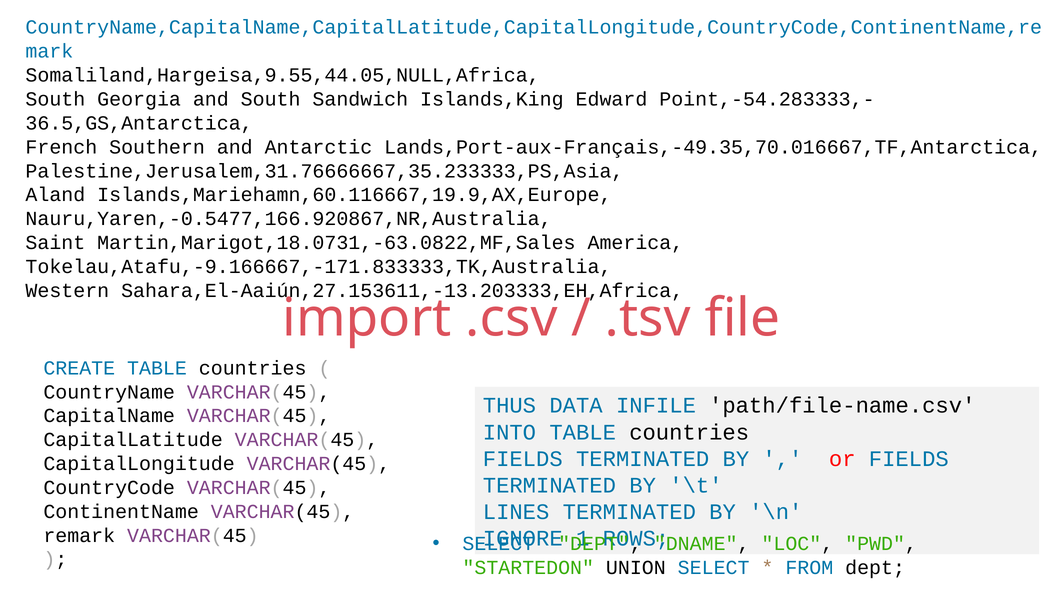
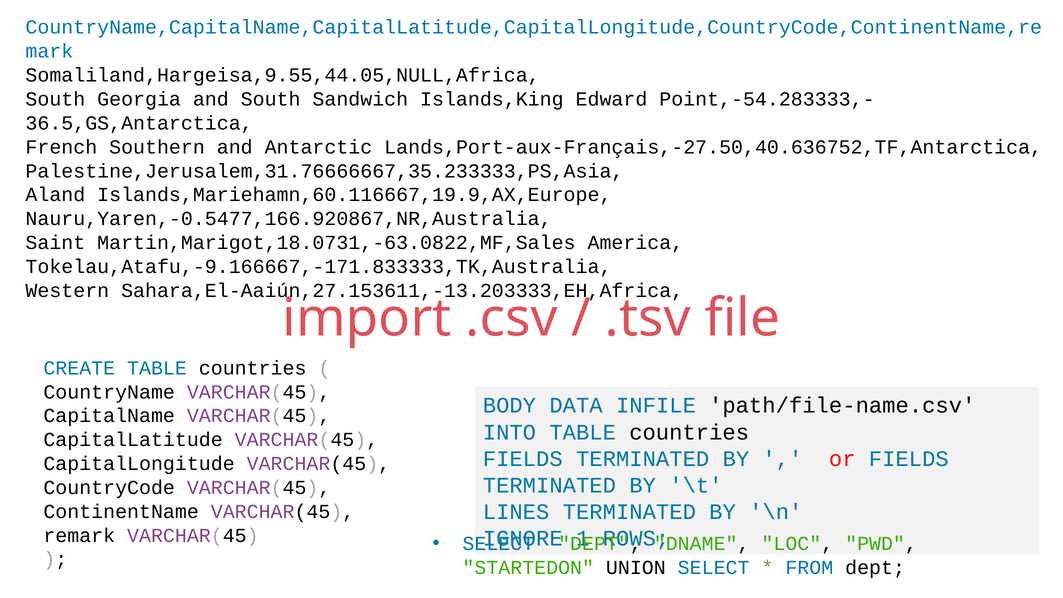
Lands,Port-aux-Français,-49.35,70.016667,TF,Antarctica: Lands,Port-aux-Français,-49.35,70.016667,TF,Antarctica -> Lands,Port-aux-Français,-27.50,40.636752,TF,Antarctica
THUS: THUS -> BODY
